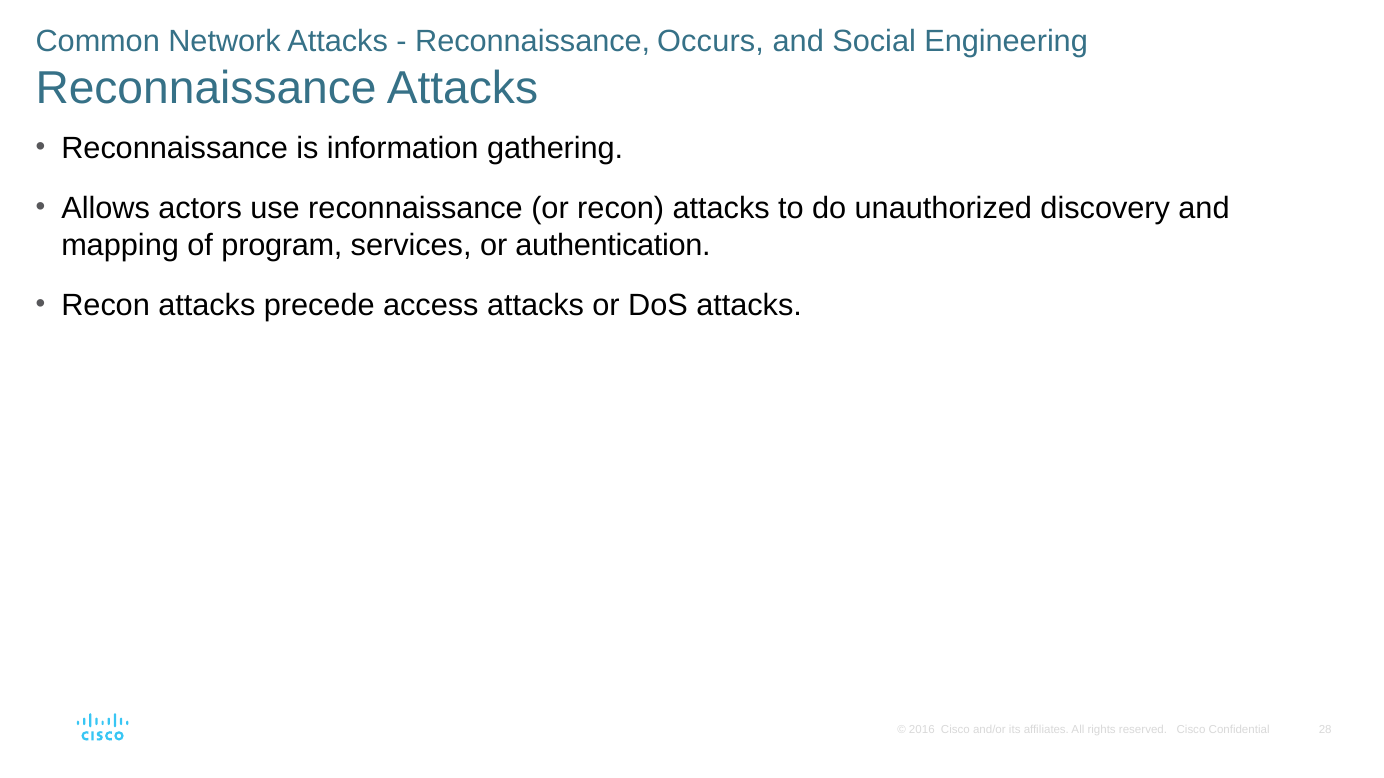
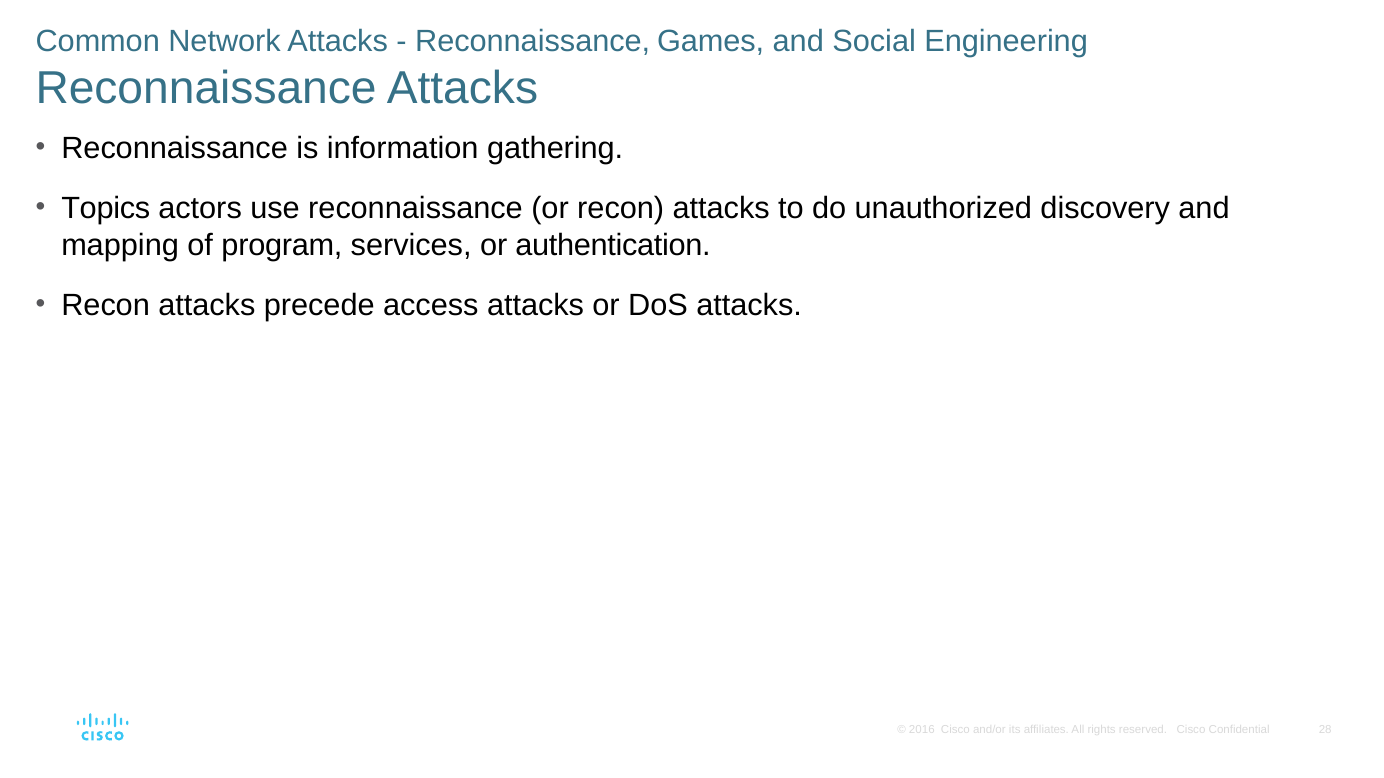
Occurs: Occurs -> Games
Allows: Allows -> Topics
